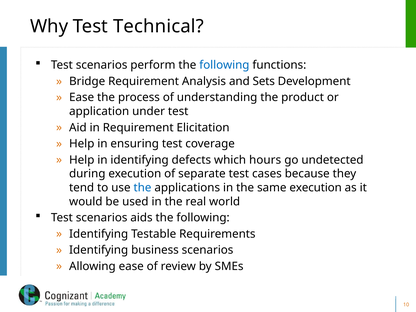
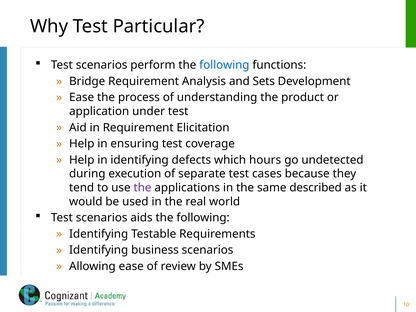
Technical: Technical -> Particular
the at (142, 188) colour: blue -> purple
same execution: execution -> described
